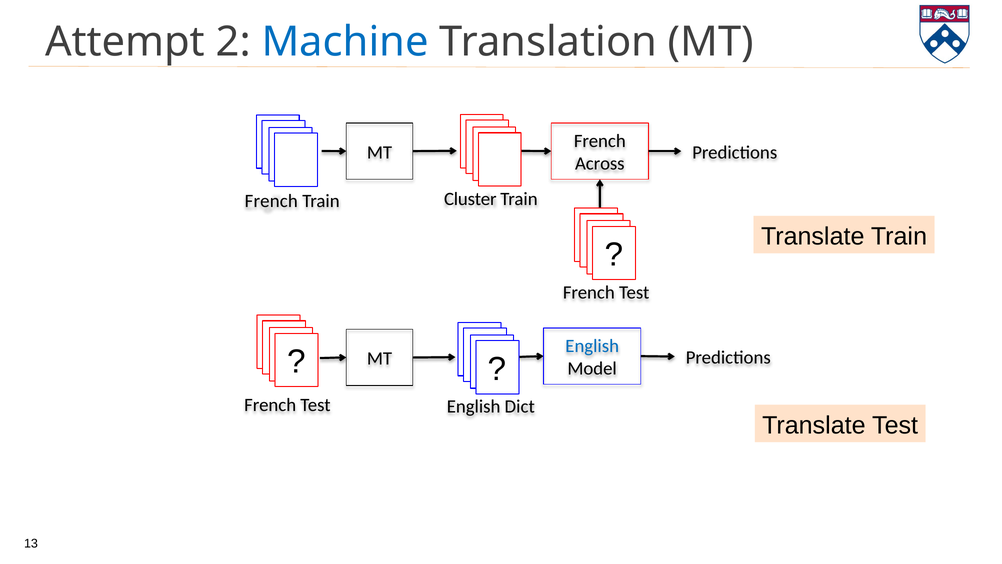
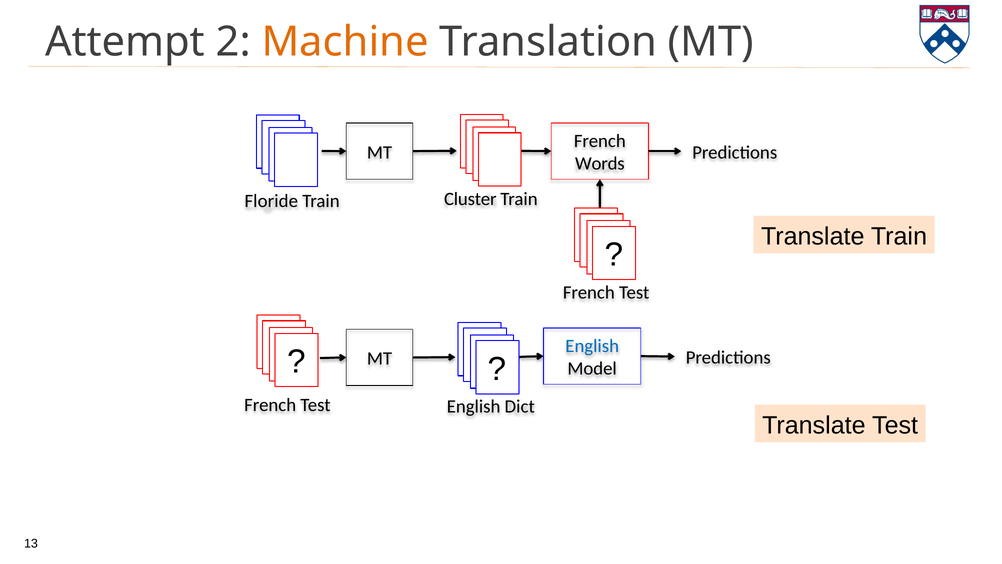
Machine colour: blue -> orange
Across: Across -> Words
French at (271, 201): French -> Floride
